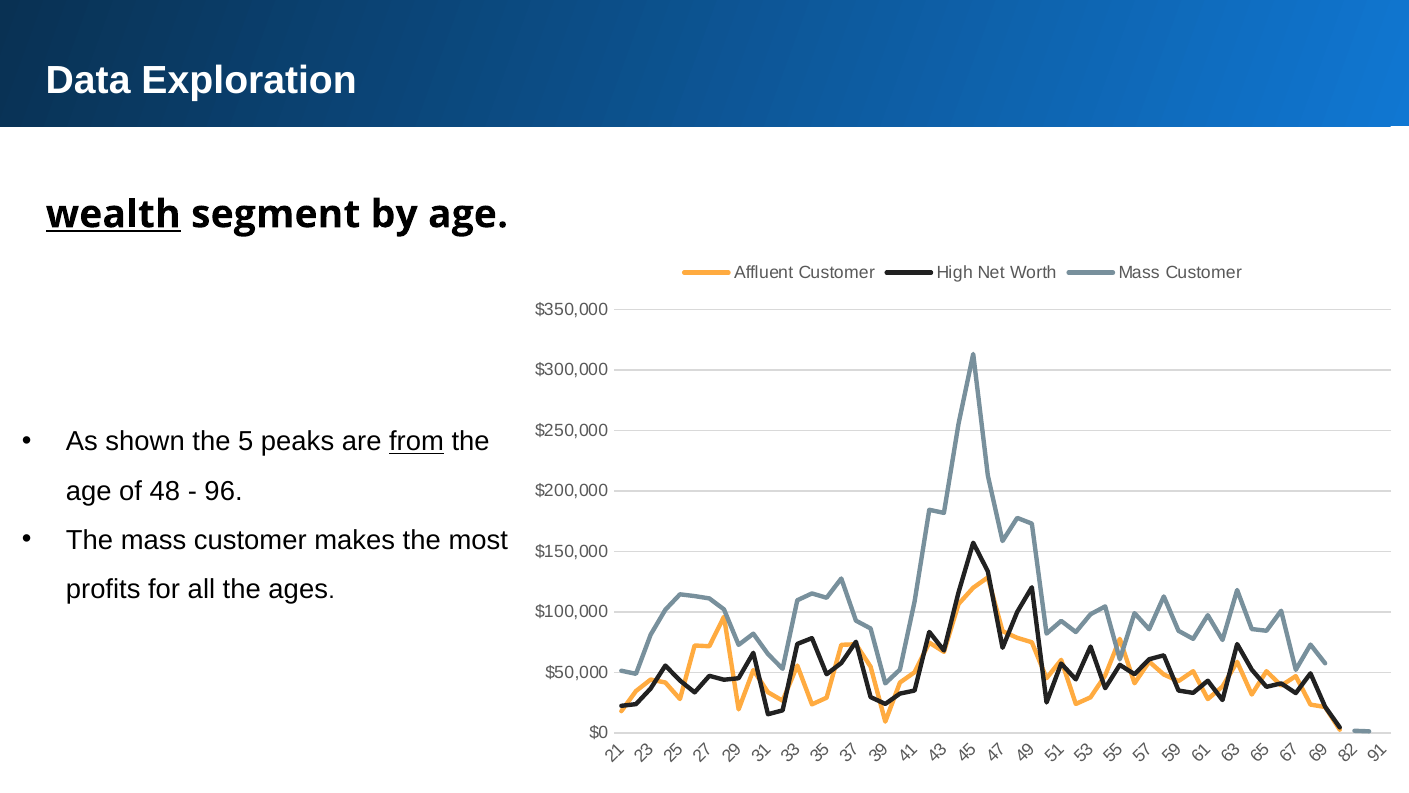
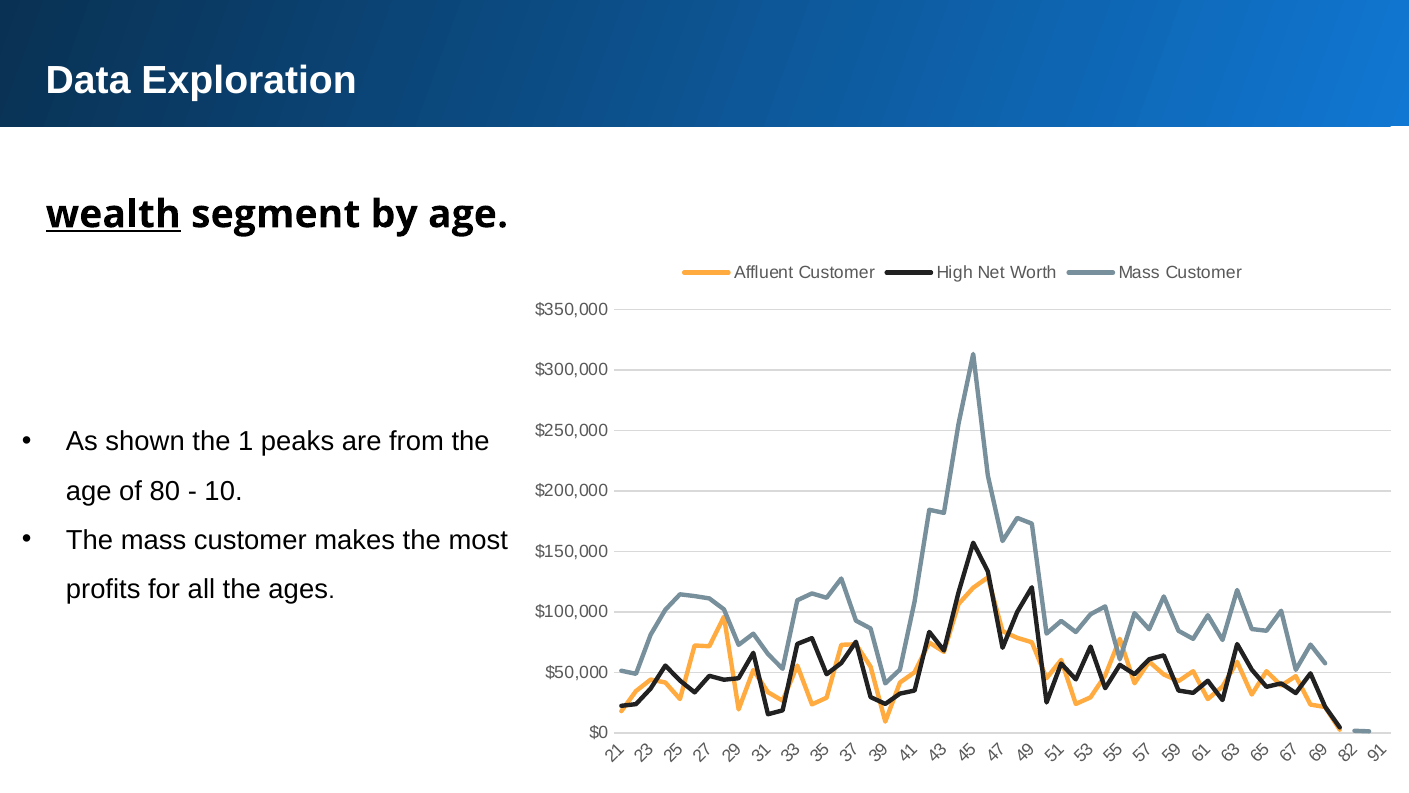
the 5: 5 -> 1
from underline: present -> none
48: 48 -> 80
96: 96 -> 10
